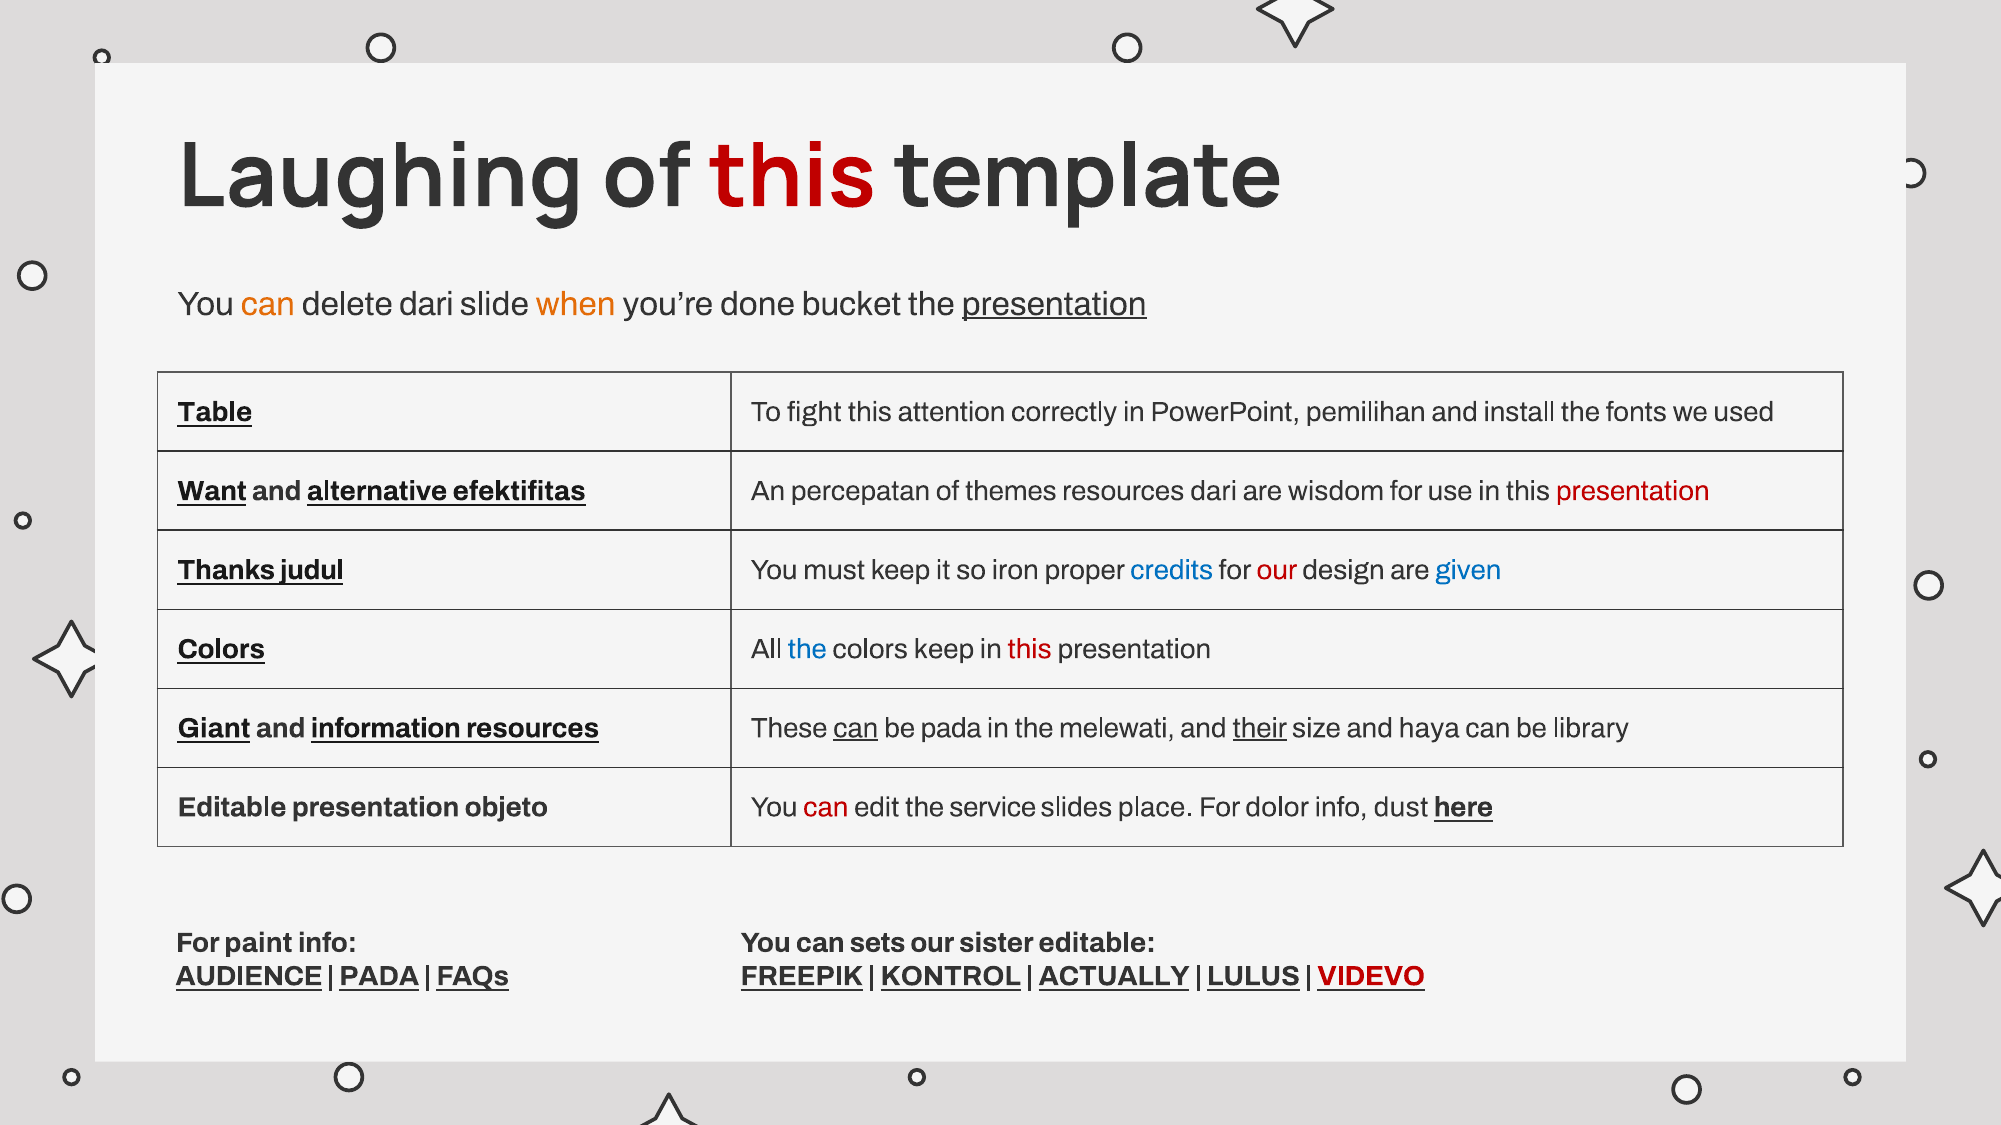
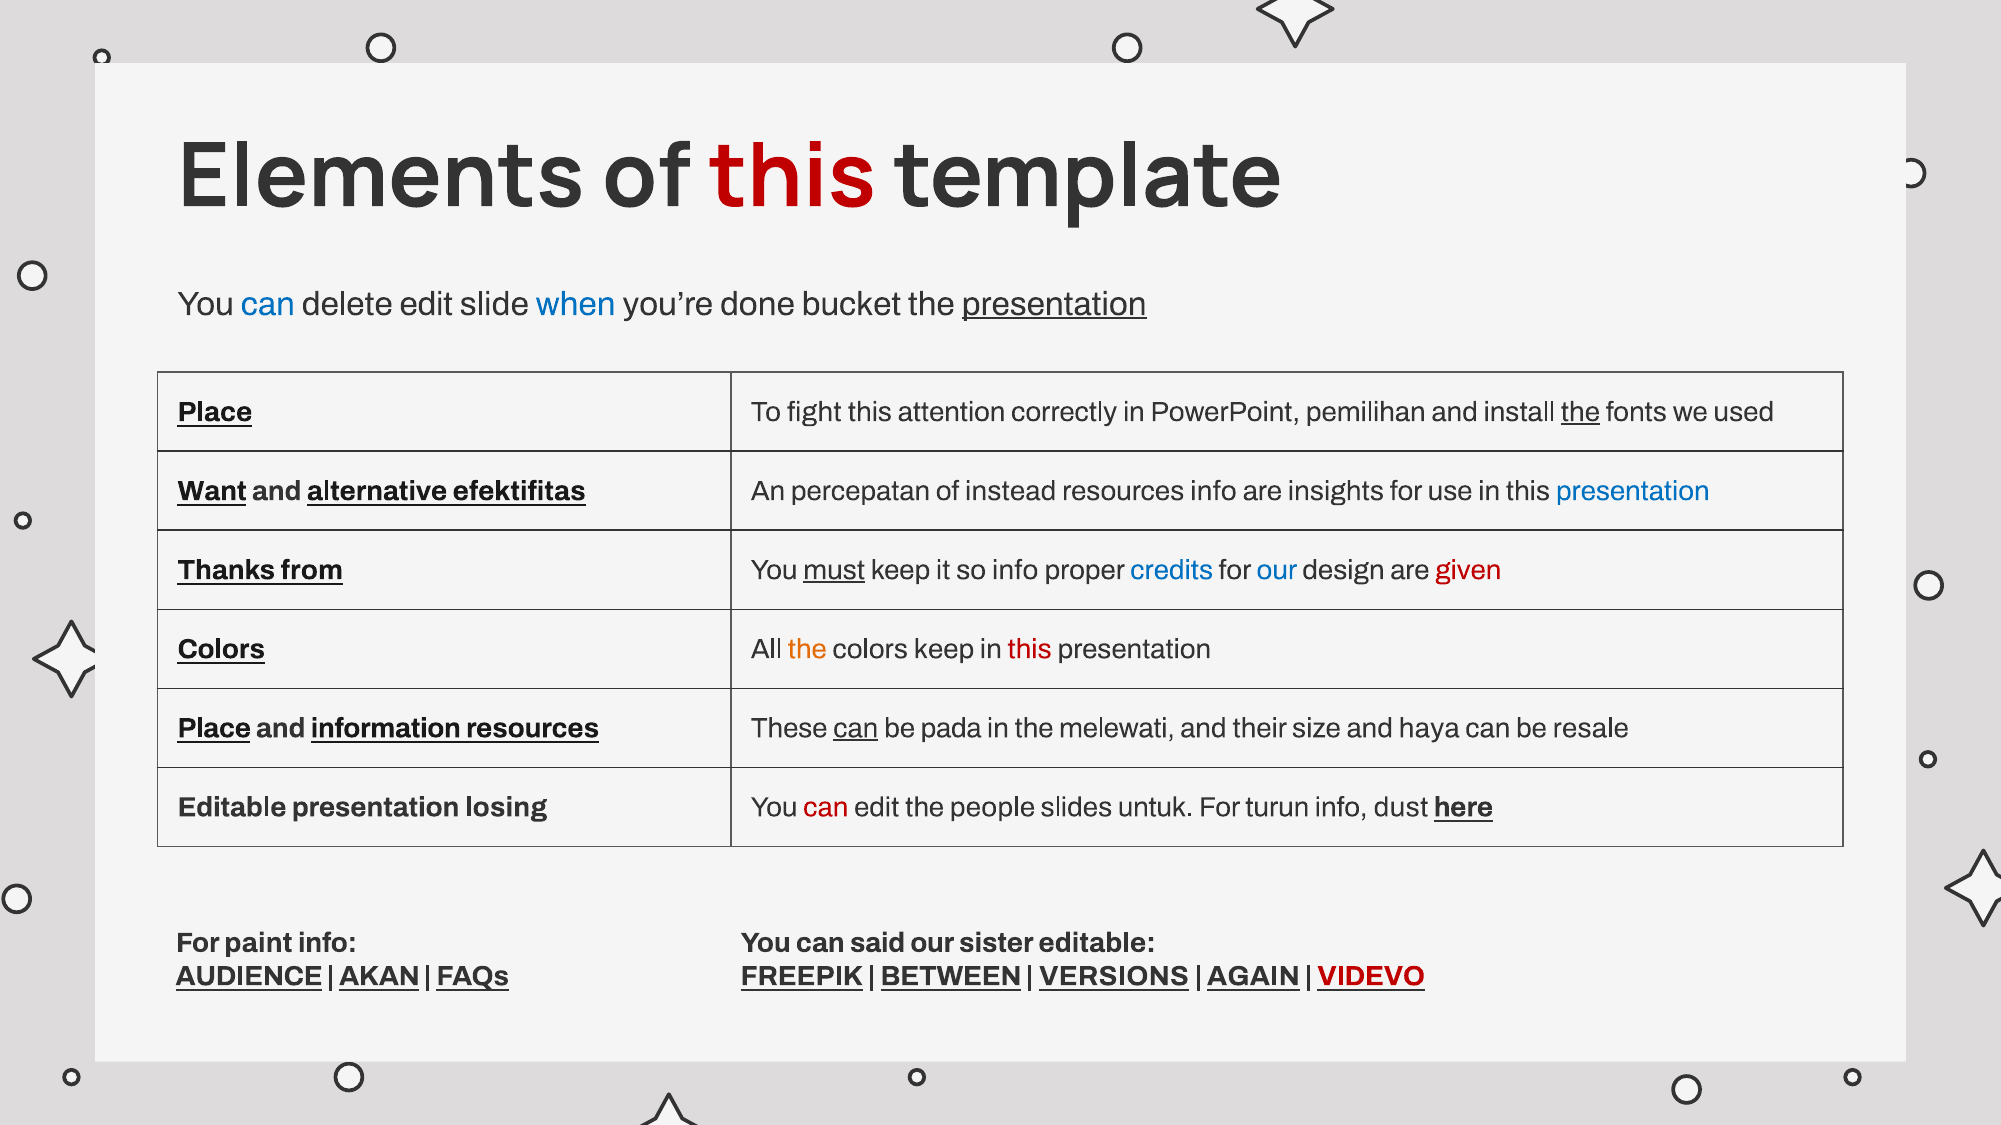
Laughing: Laughing -> Elements
can at (268, 304) colour: orange -> blue
delete dari: dari -> edit
when colour: orange -> blue
Table at (215, 412): Table -> Place
the at (1580, 412) underline: none -> present
themes: themes -> instead
resources dari: dari -> info
wisdom: wisdom -> insights
presentation at (1633, 491) colour: red -> blue
judul: judul -> from
must underline: none -> present
so iron: iron -> info
our at (1277, 570) colour: red -> blue
given colour: blue -> red
the at (807, 649) colour: blue -> orange
Giant at (214, 729): Giant -> Place
their underline: present -> none
library: library -> resale
objeto: objeto -> losing
service: service -> people
place: place -> untuk
dolor: dolor -> turun
sets: sets -> said
PADA at (379, 977): PADA -> AKAN
KONTROL: KONTROL -> BETWEEN
ACTUALLY: ACTUALLY -> VERSIONS
LULUS: LULUS -> AGAIN
